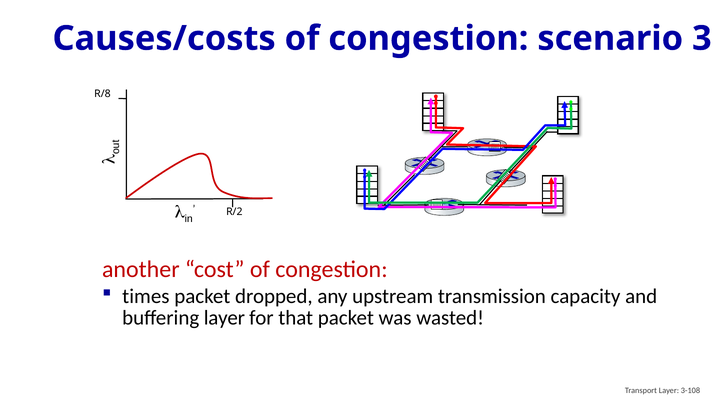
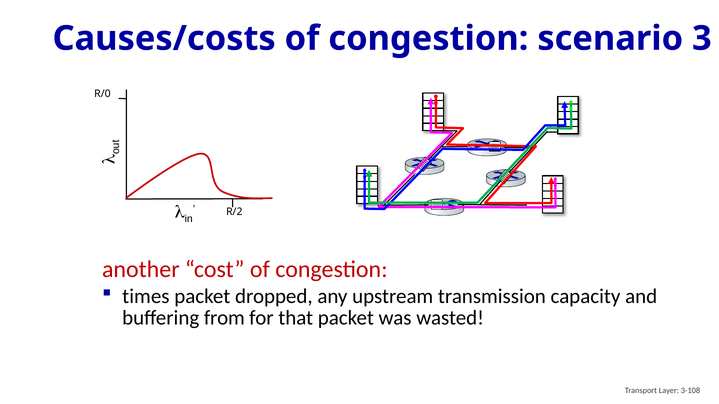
R/8: R/8 -> R/0
buffering layer: layer -> from
